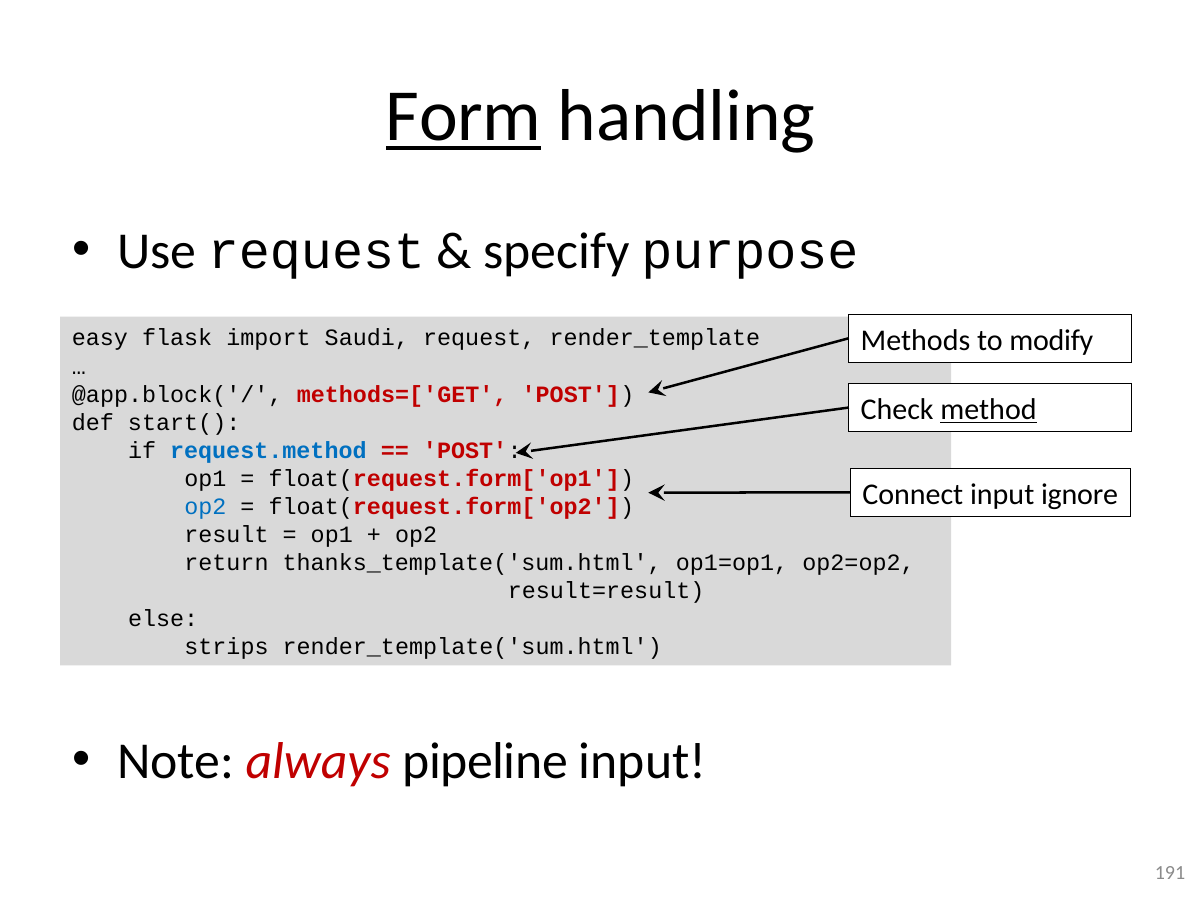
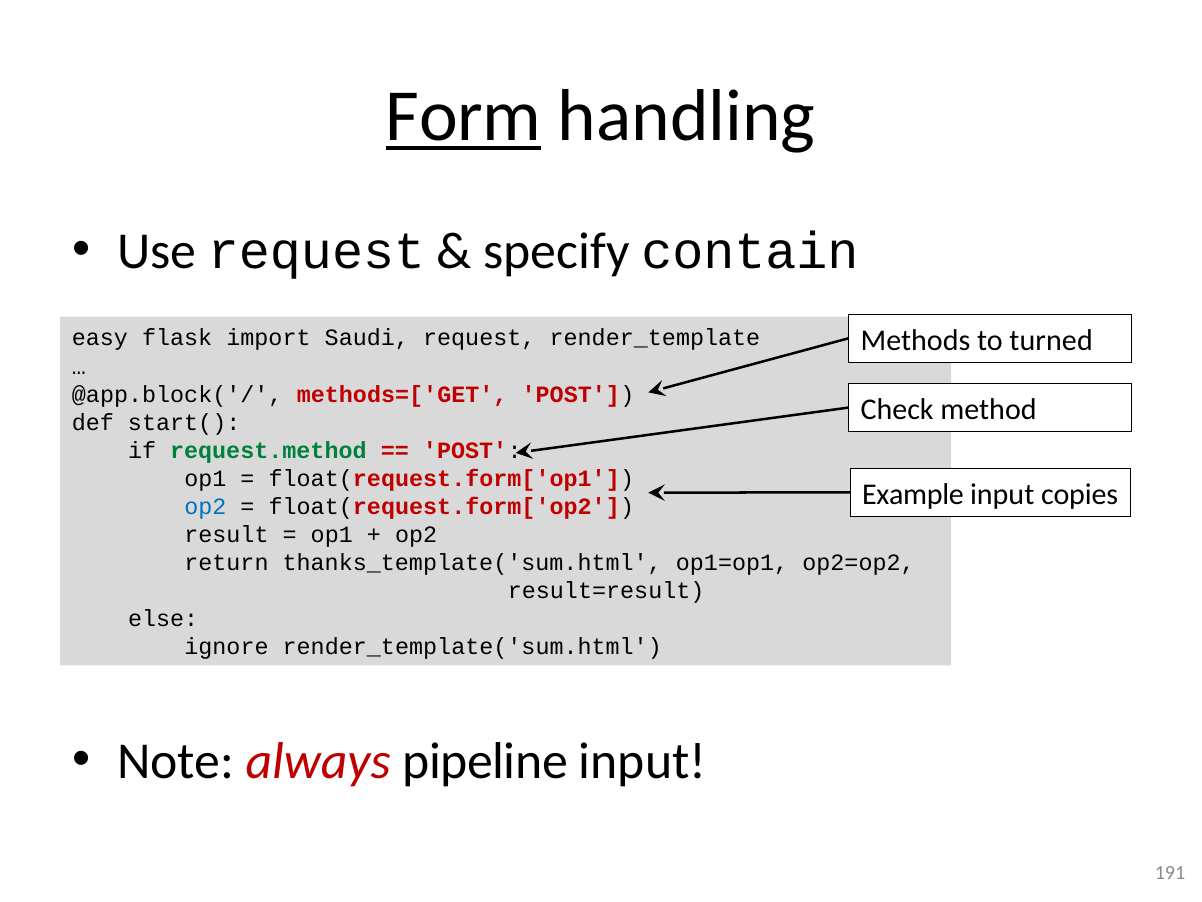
purpose: purpose -> contain
modify: modify -> turned
method underline: present -> none
request.method colour: blue -> green
Connect: Connect -> Example
ignore: ignore -> copies
strips: strips -> ignore
